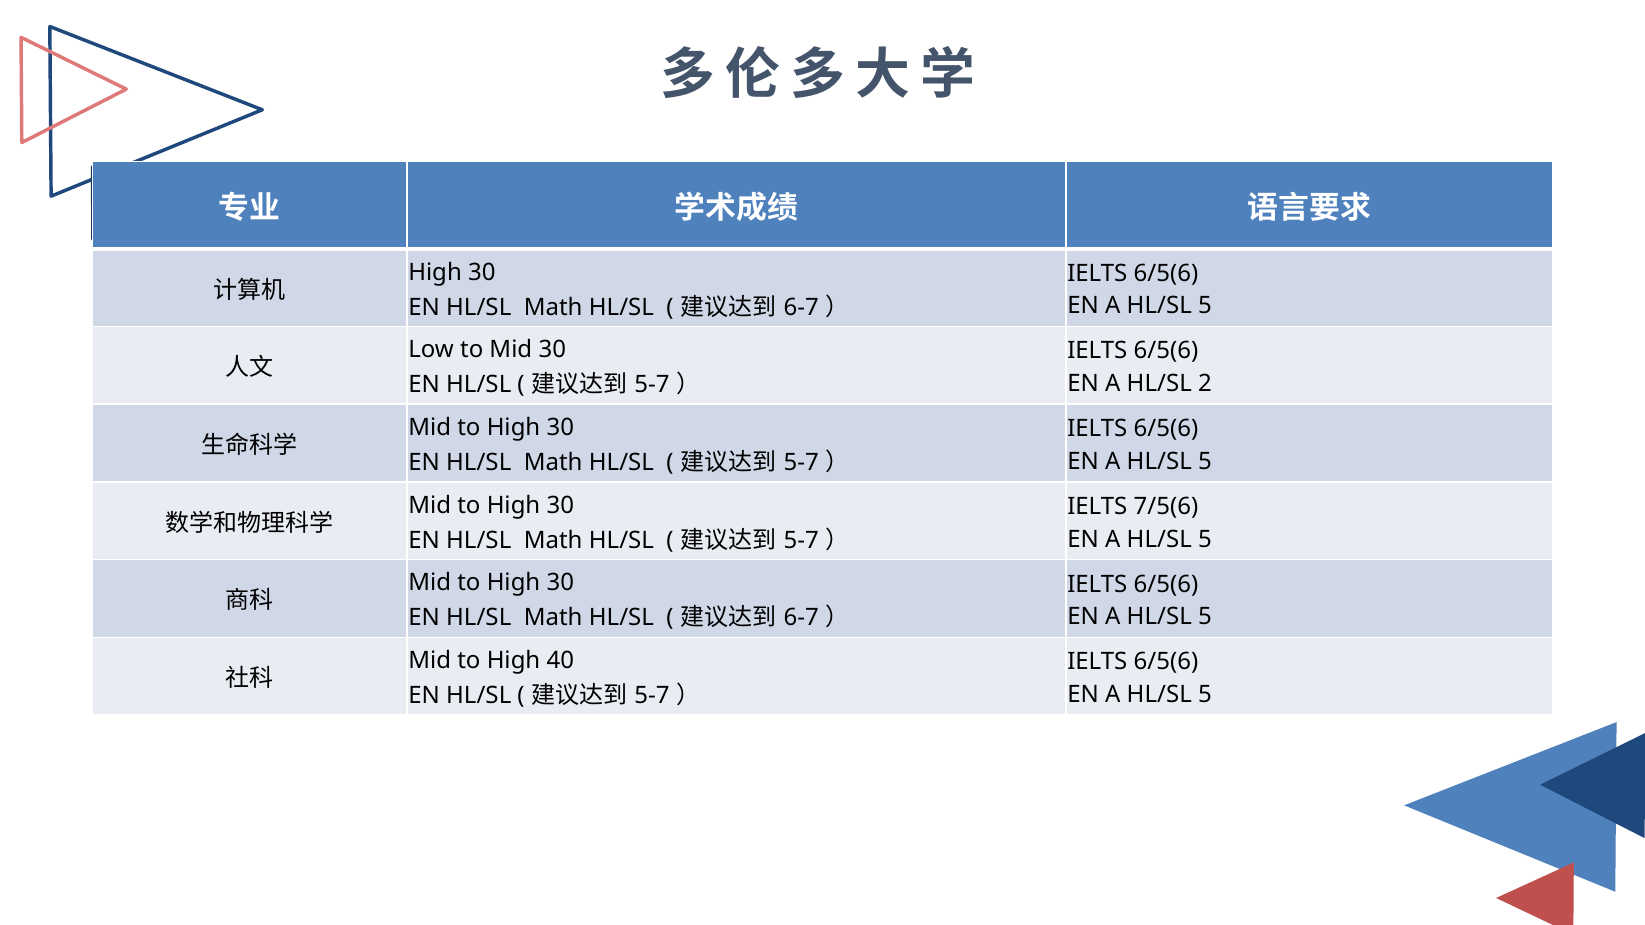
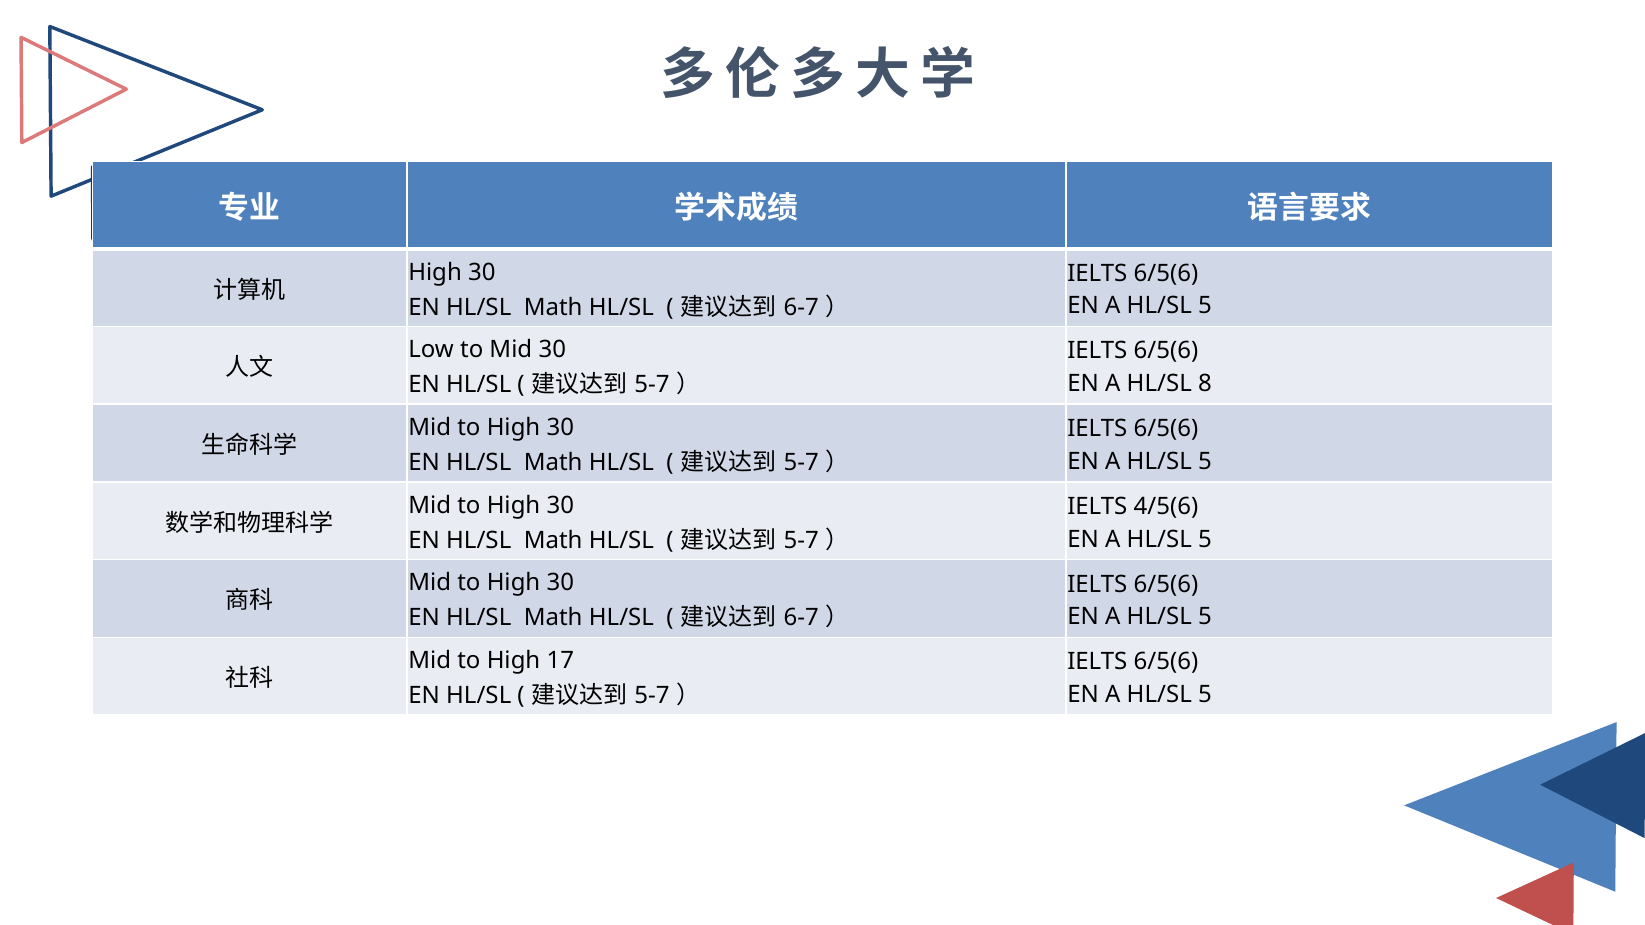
2: 2 -> 8
7/5(6: 7/5(6 -> 4/5(6
40: 40 -> 17
